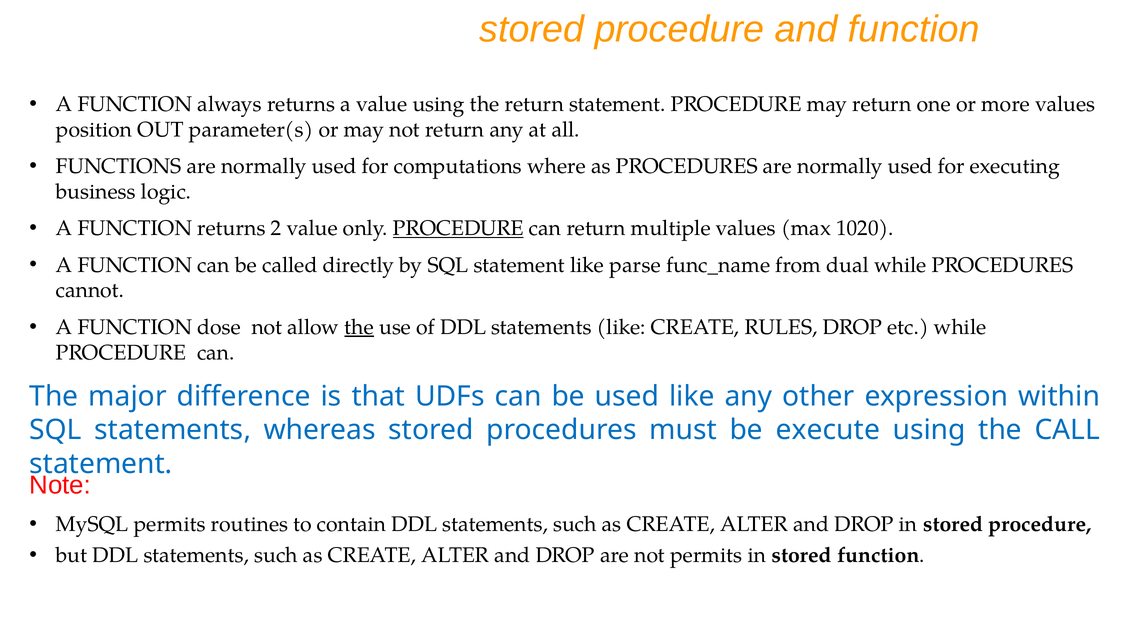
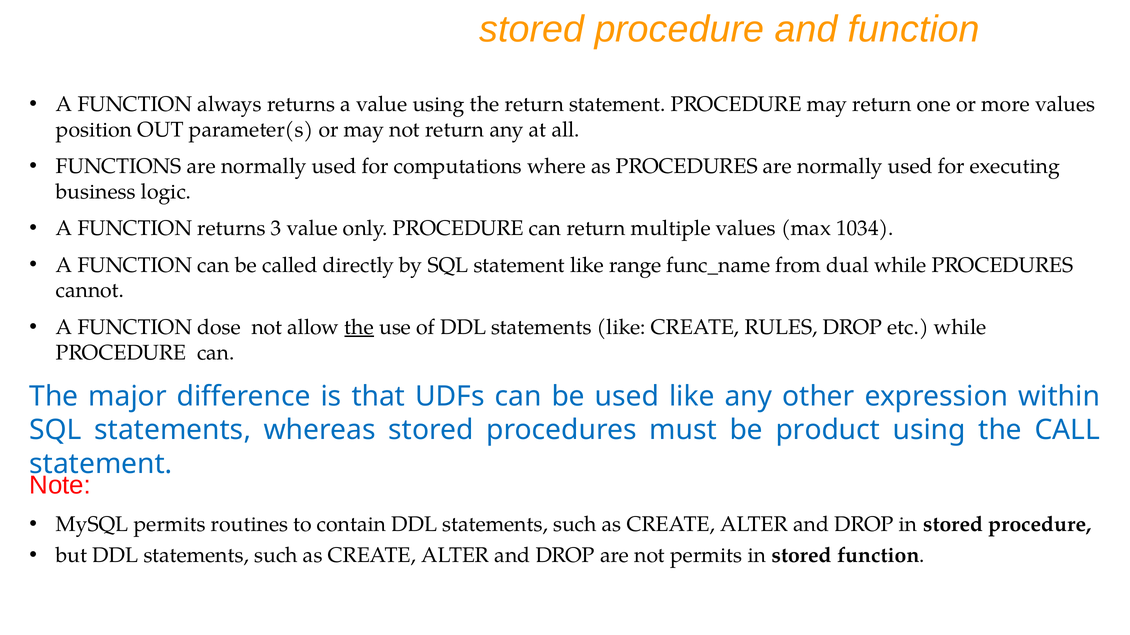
2: 2 -> 3
PROCEDURE at (458, 229) underline: present -> none
1020: 1020 -> 1034
parse: parse -> range
execute: execute -> product
